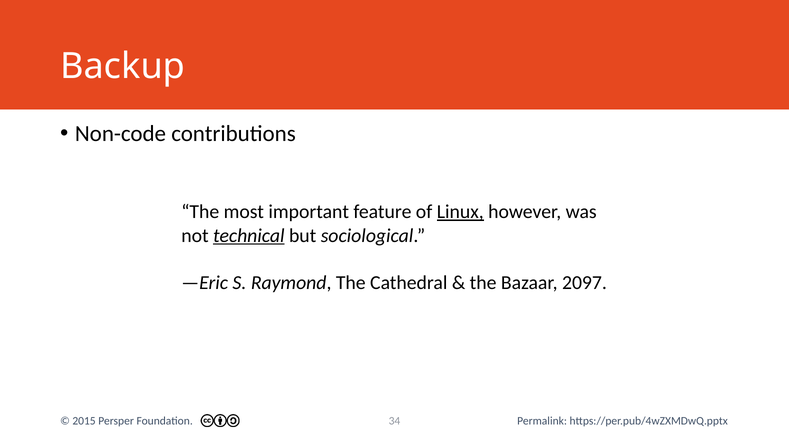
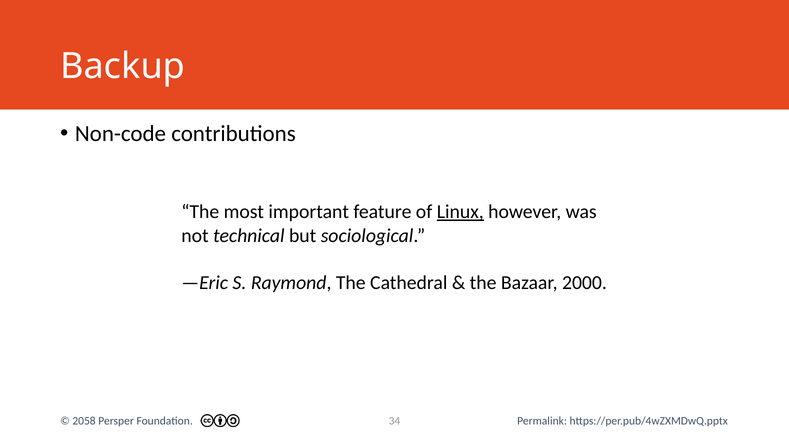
technical underline: present -> none
2097: 2097 -> 2000
2015: 2015 -> 2058
